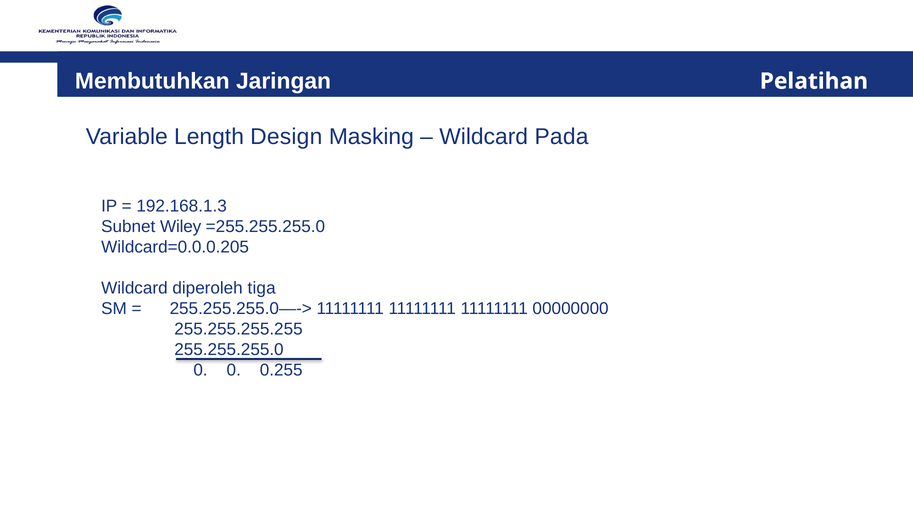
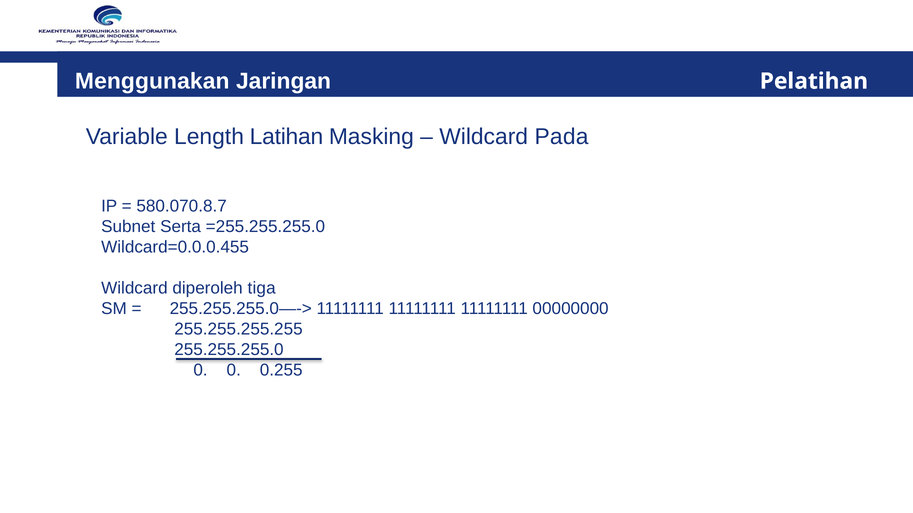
Membutuhkan: Membutuhkan -> Menggunakan
Design: Design -> Latihan
192.168.1.3: 192.168.1.3 -> 580.070.8.7
Wiley: Wiley -> Serta
Wildcard=0.0.0.205: Wildcard=0.0.0.205 -> Wildcard=0.0.0.455
